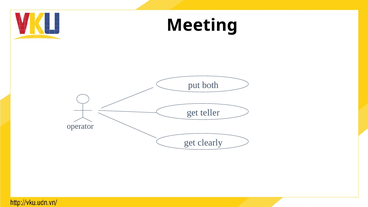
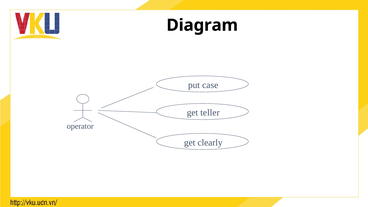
Meeting: Meeting -> Diagram
both: both -> case
